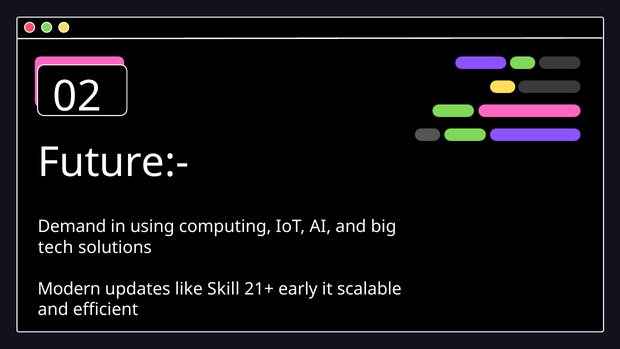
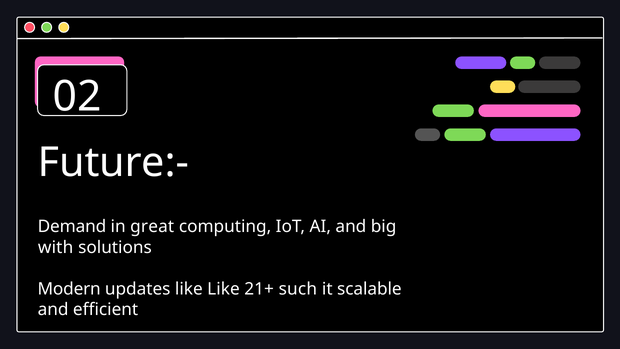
using: using -> great
tech: tech -> with
like Skill: Skill -> Like
early: early -> such
